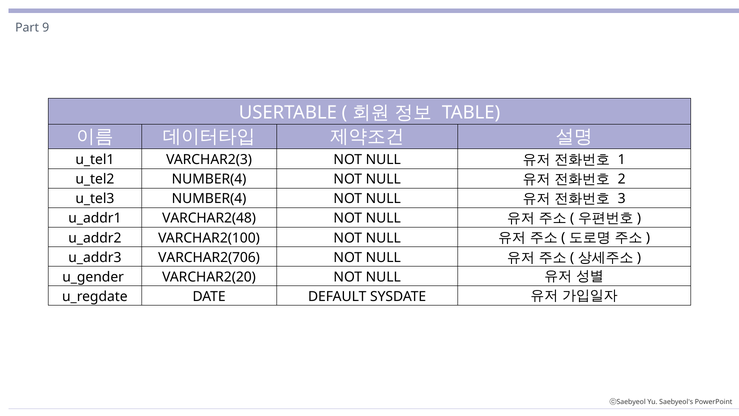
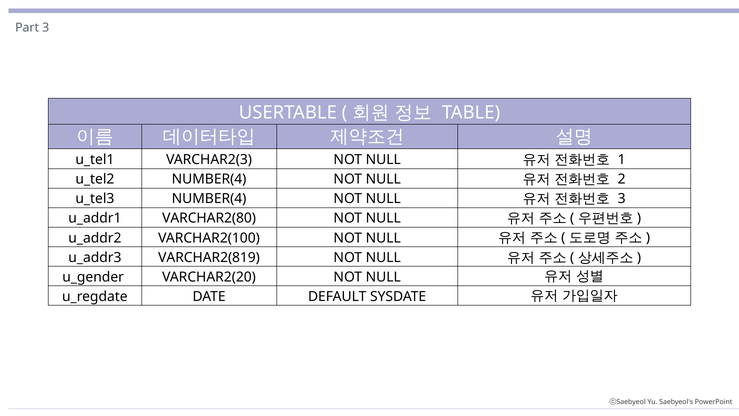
Part 9: 9 -> 3
VARCHAR2(48: VARCHAR2(48 -> VARCHAR2(80
VARCHAR2(706: VARCHAR2(706 -> VARCHAR2(819
